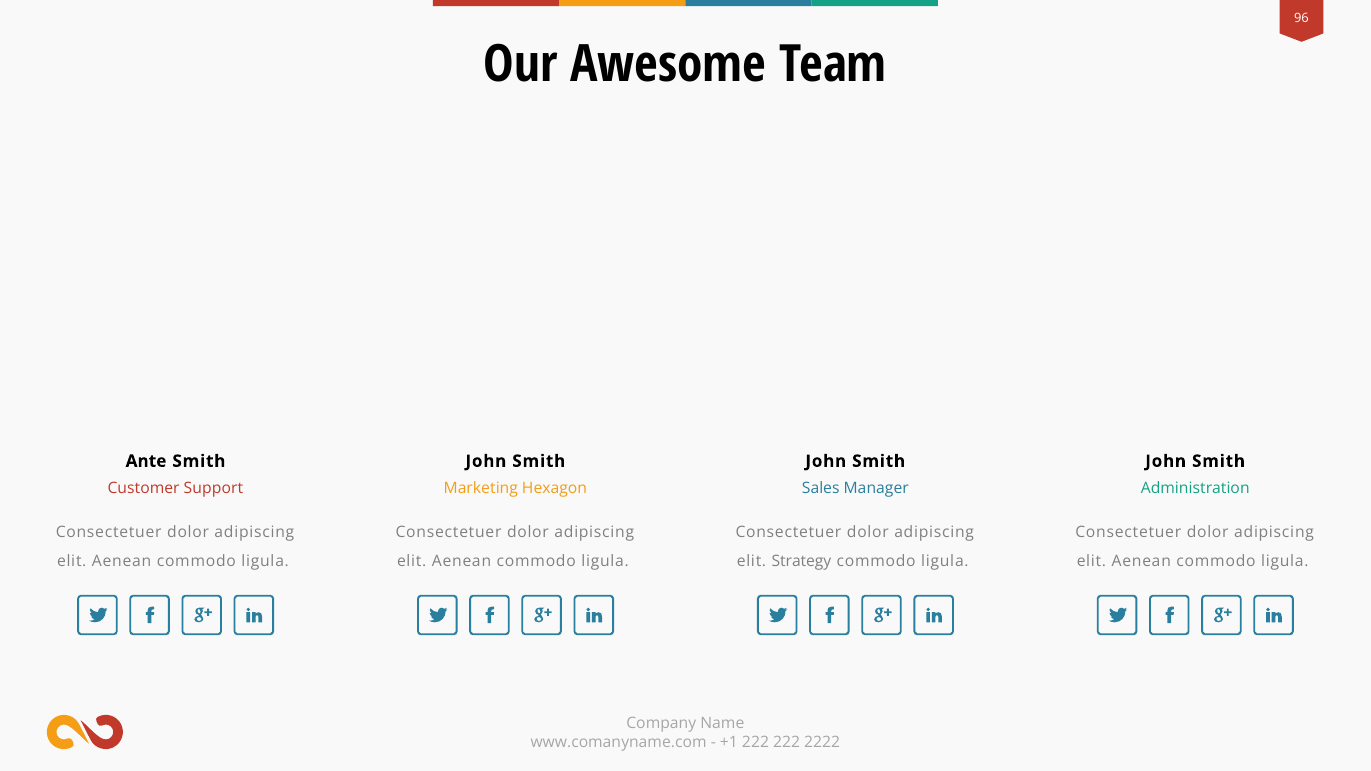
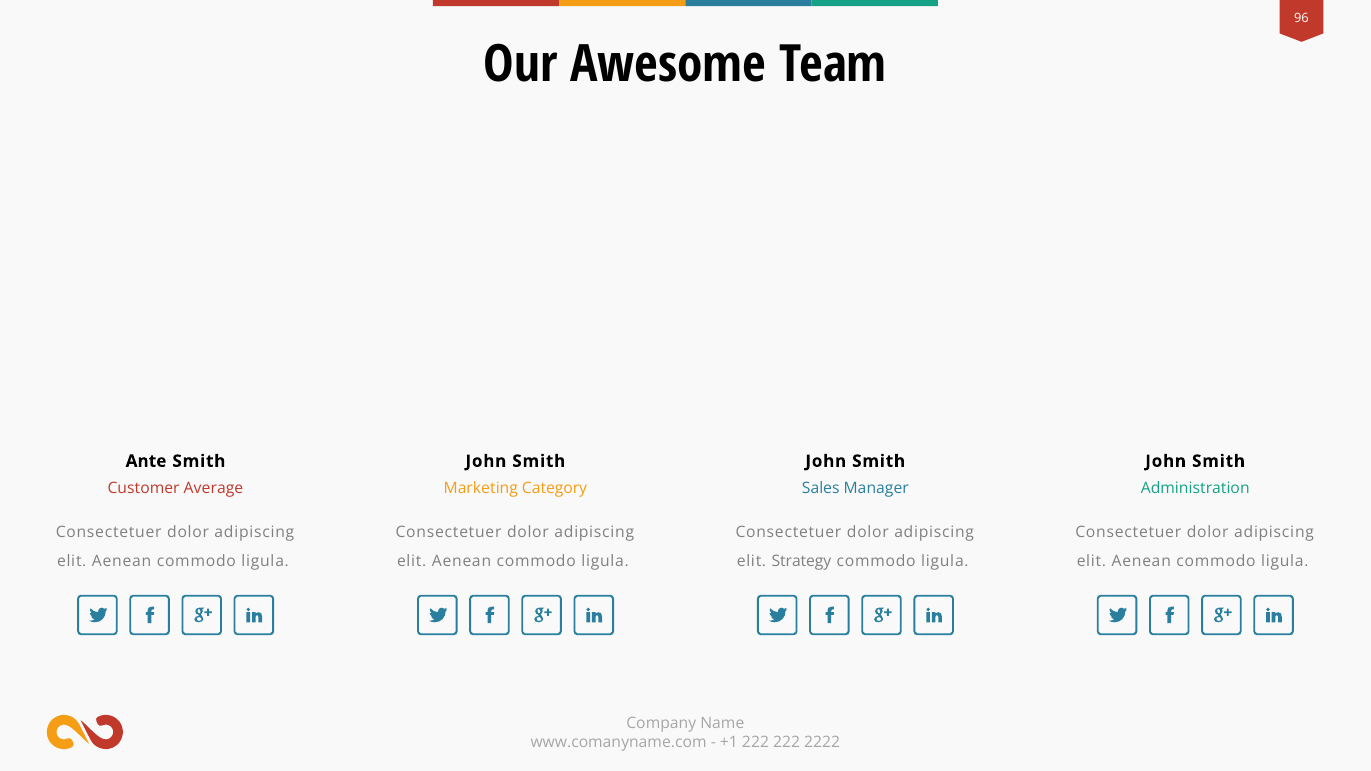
Support: Support -> Average
Hexagon: Hexagon -> Category
